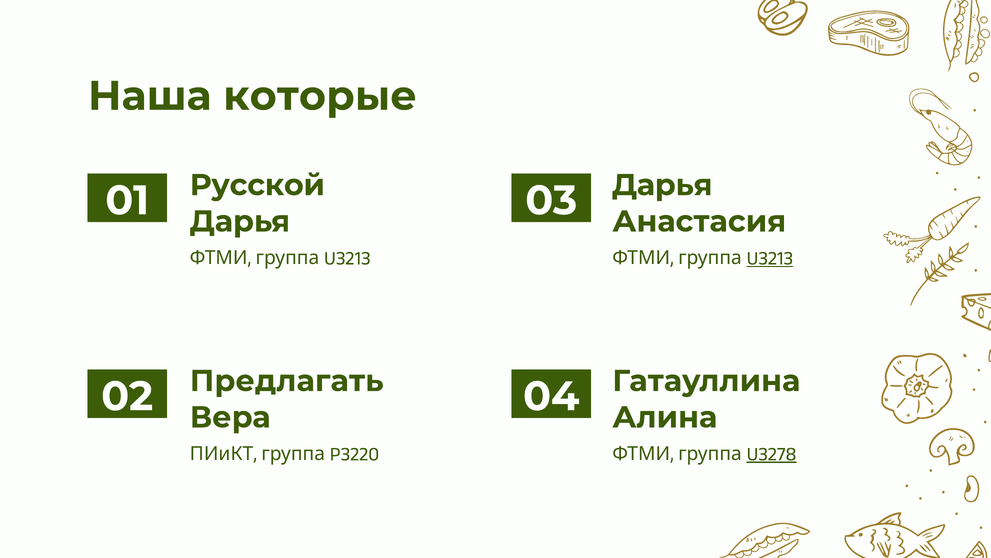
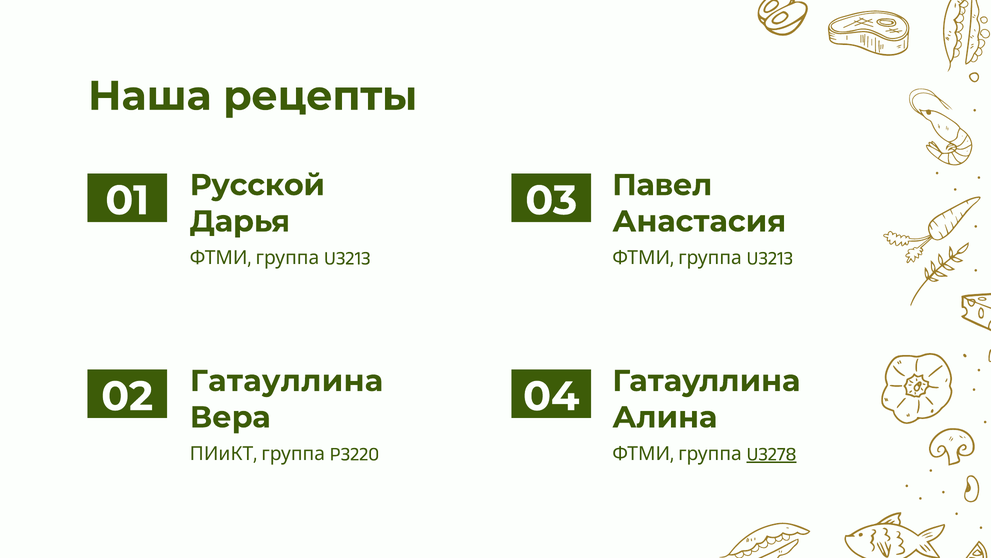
которые: которые -> рецепты
Дарья at (662, 185): Дарья -> Павел
U3213 at (770, 258) underline: present -> none
Предлагать at (287, 381): Предлагать -> Гатауллина
